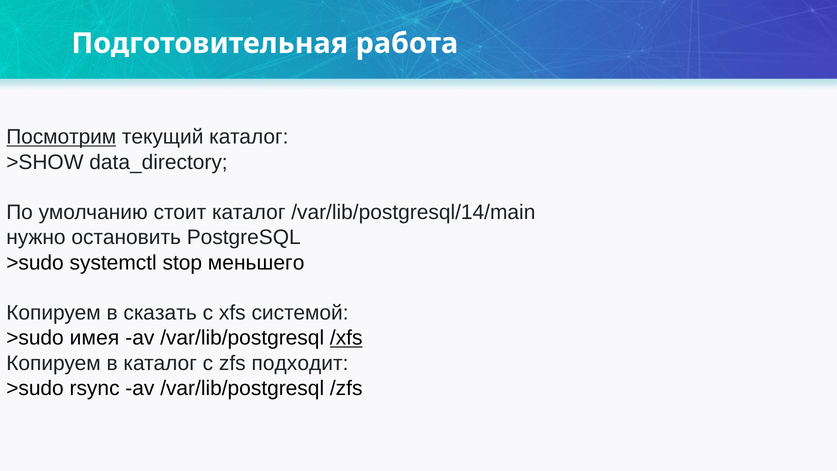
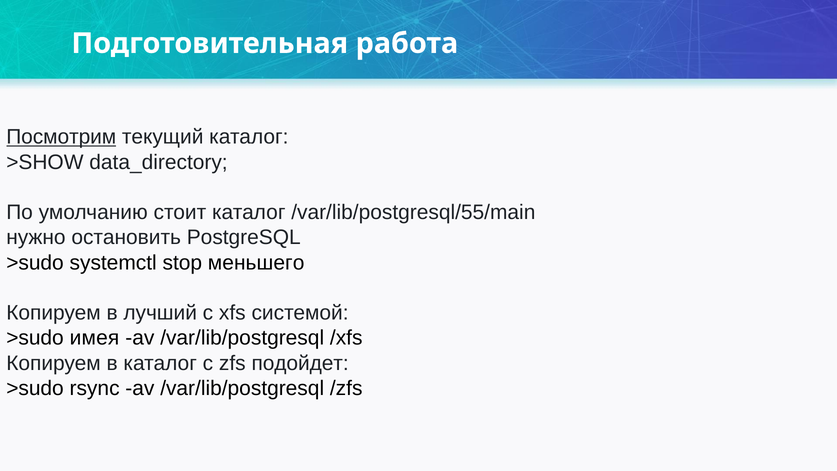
/var/lib/postgresql/14/main: /var/lib/postgresql/14/main -> /var/lib/postgresql/55/main
сказать: сказать -> лучший
/xfs underline: present -> none
подходит: подходит -> подойдет
